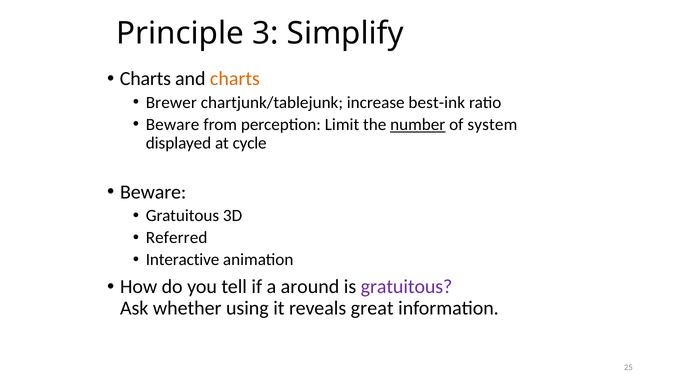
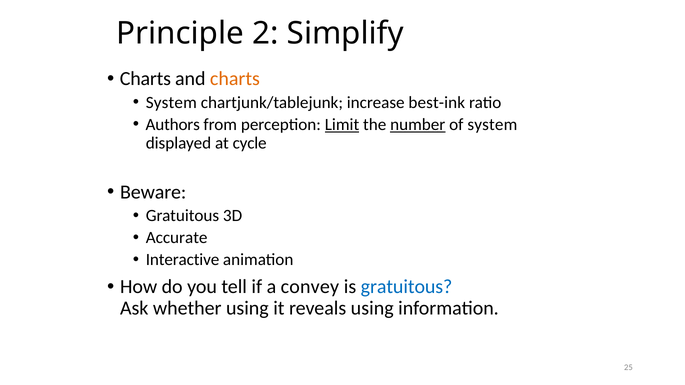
3: 3 -> 2
Brewer at (171, 103): Brewer -> System
Beware at (173, 125): Beware -> Authors
Limit underline: none -> present
Referred: Referred -> Accurate
around: around -> convey
gratuitous at (407, 287) colour: purple -> blue
reveals great: great -> using
